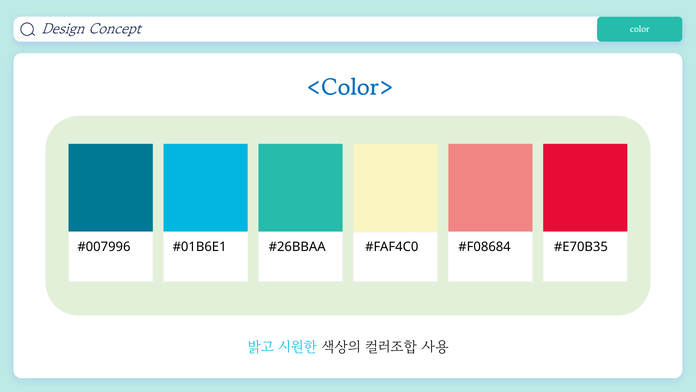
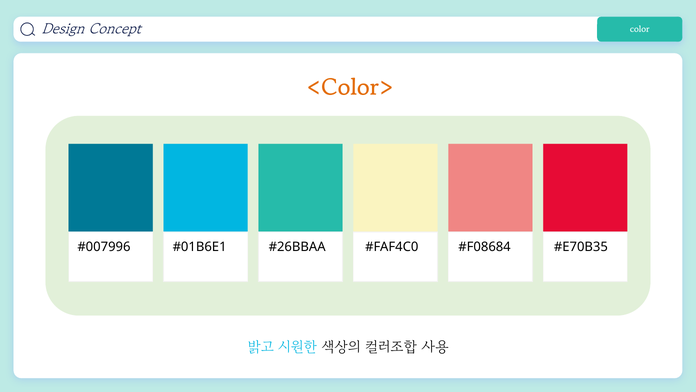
<Color> colour: blue -> orange
